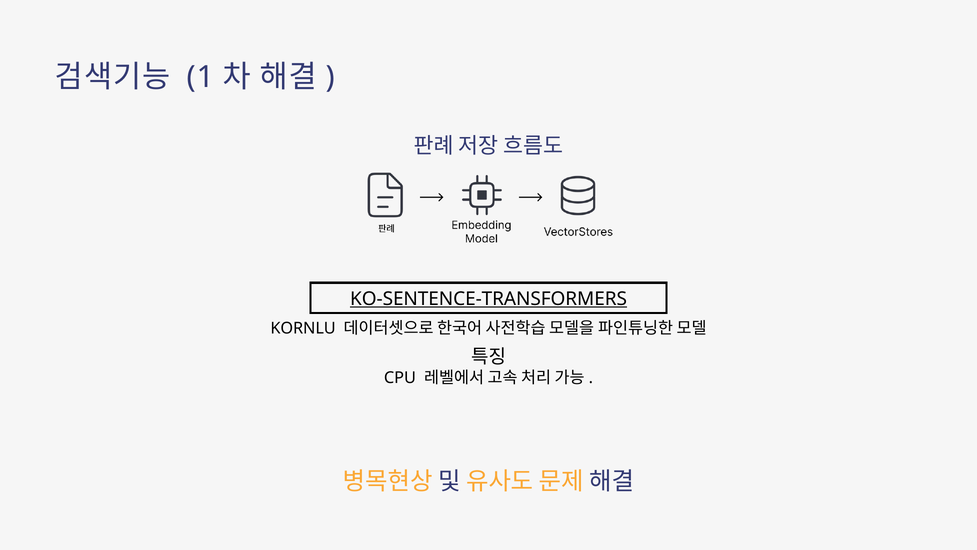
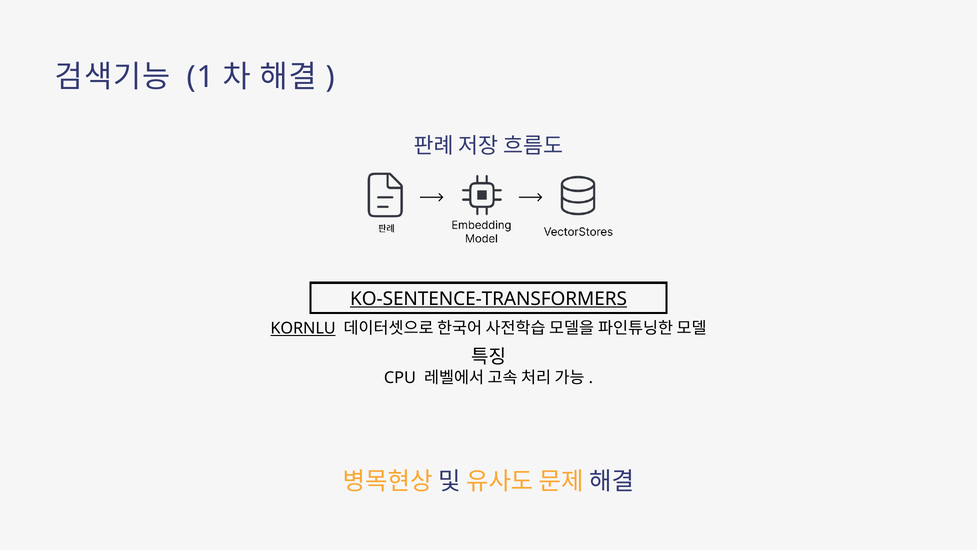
KORNLU underline: none -> present
